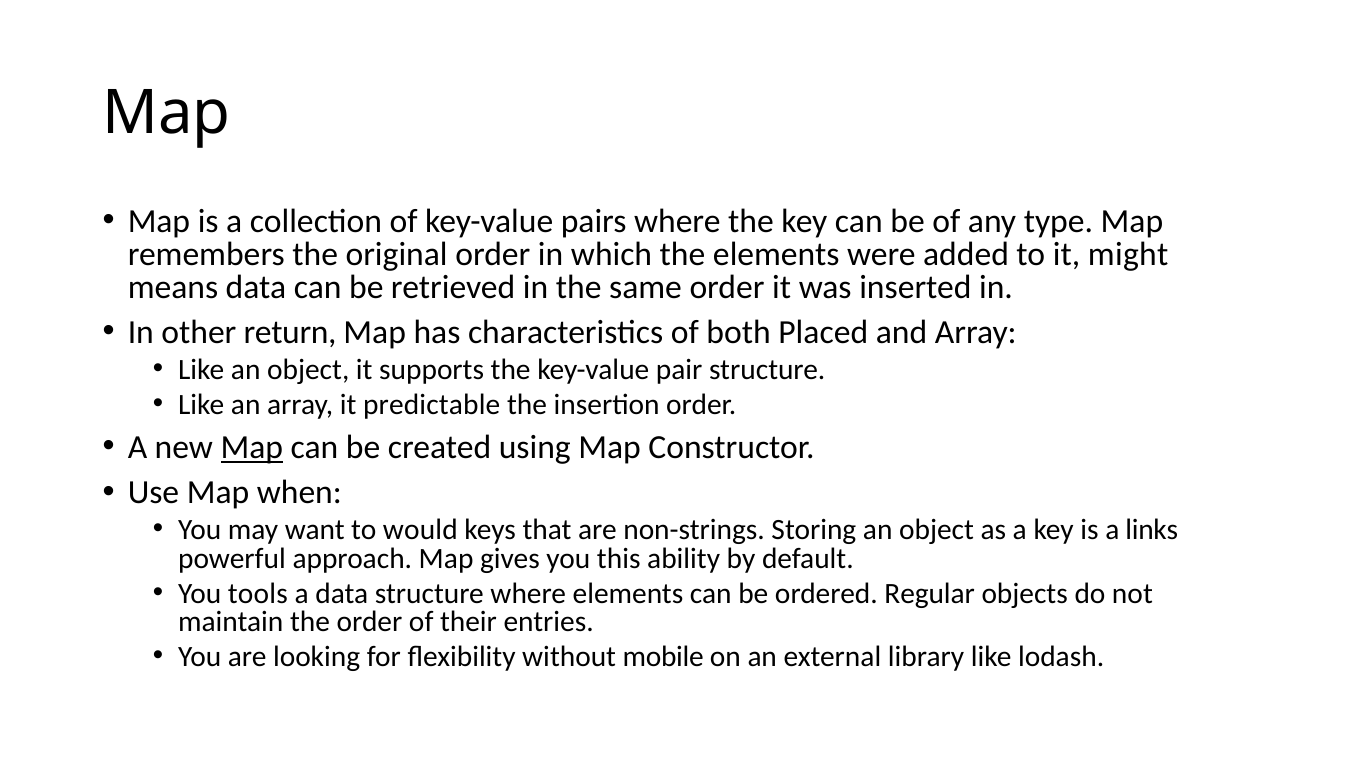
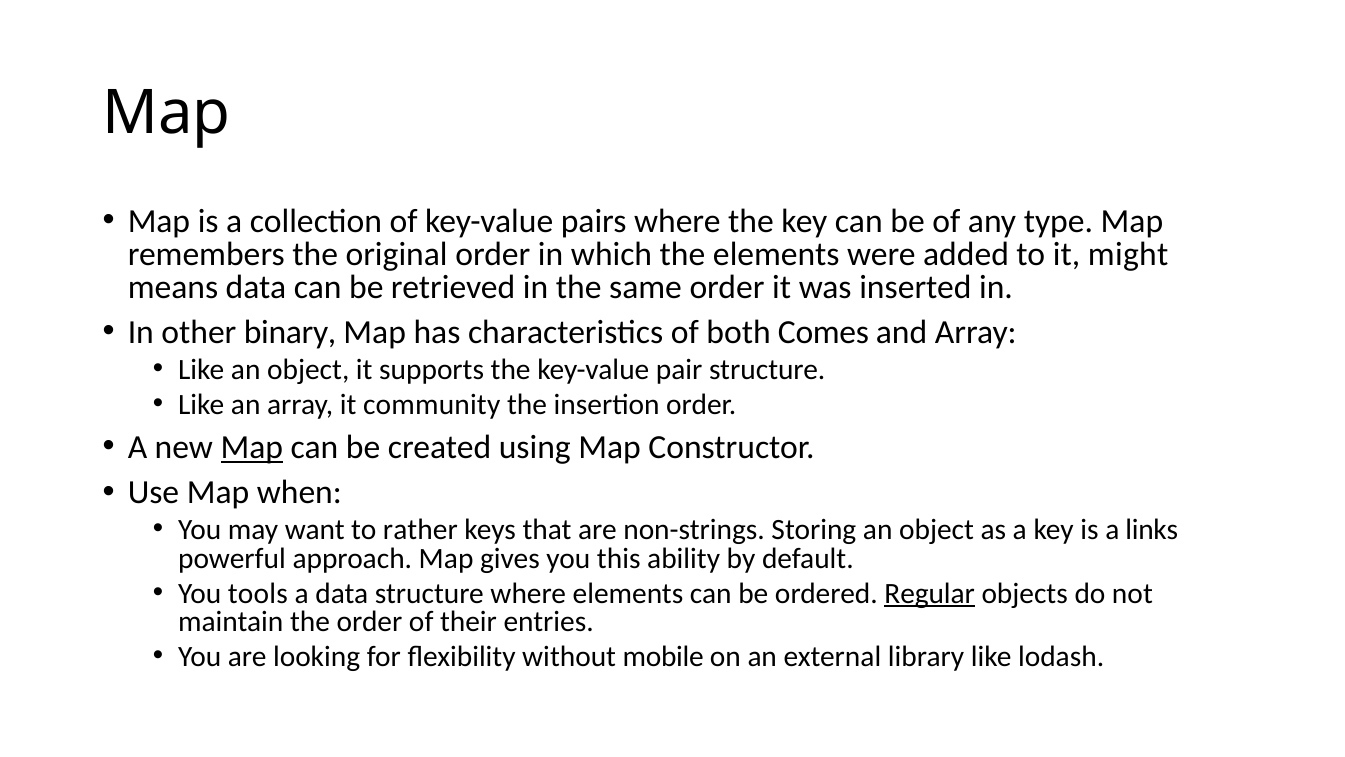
return: return -> binary
Placed: Placed -> Comes
predictable: predictable -> community
would: would -> rather
Regular underline: none -> present
